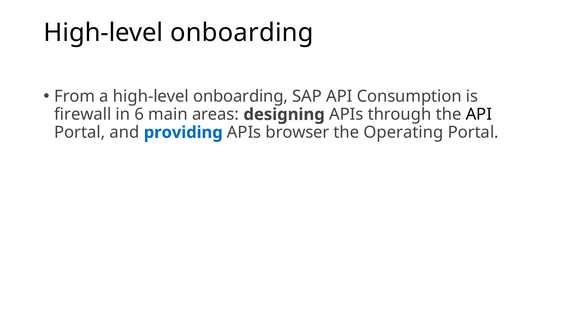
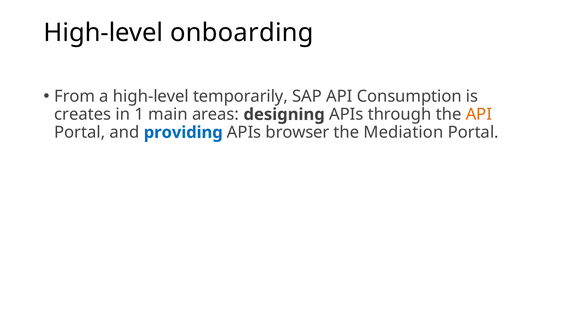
a high-level onboarding: onboarding -> temporarily
firewall: firewall -> creates
6: 6 -> 1
API at (479, 115) colour: black -> orange
Operating: Operating -> Mediation
